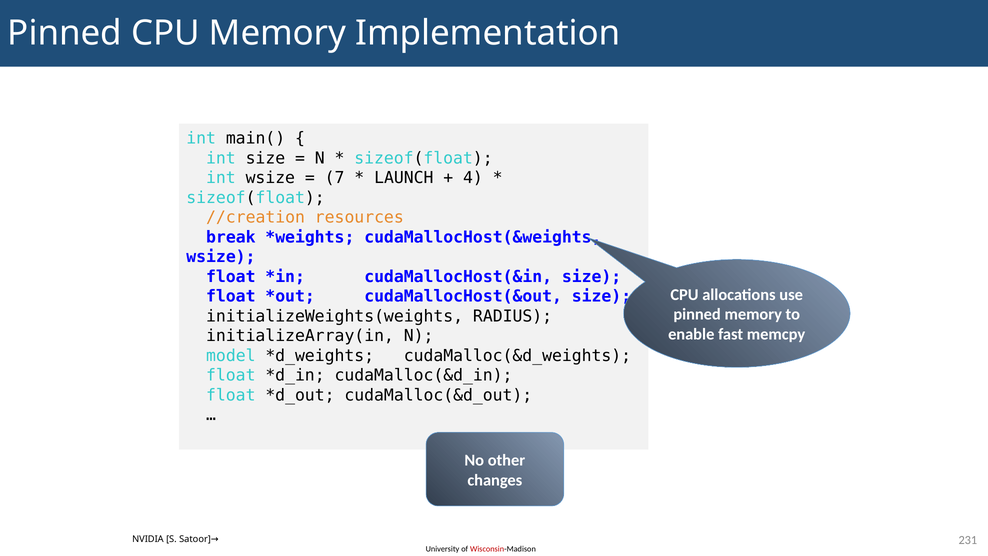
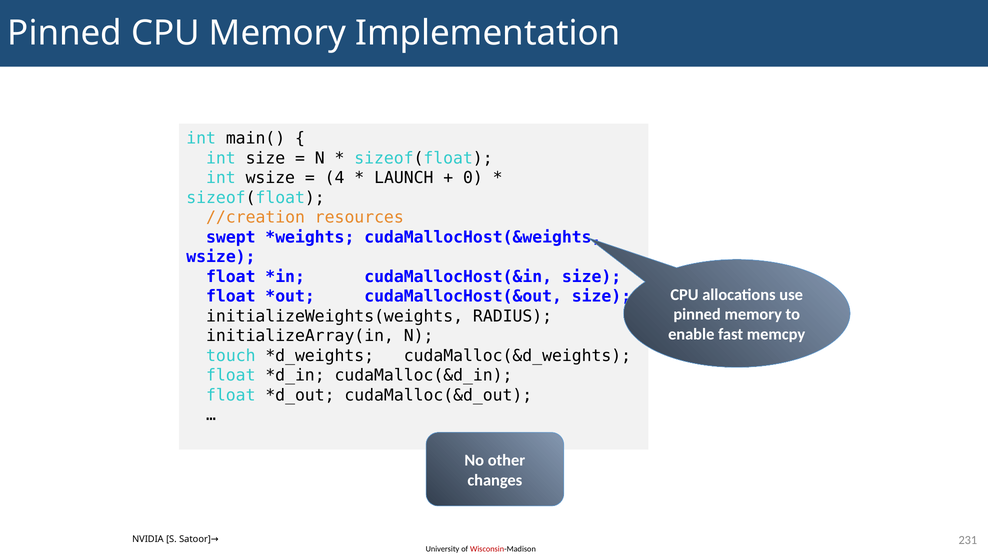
7: 7 -> 4
4: 4 -> 0
break: break -> swept
model: model -> touch
